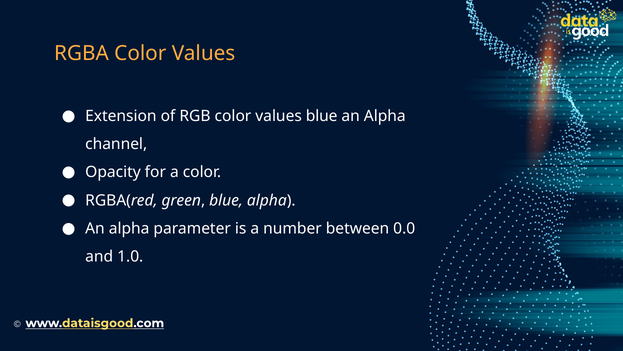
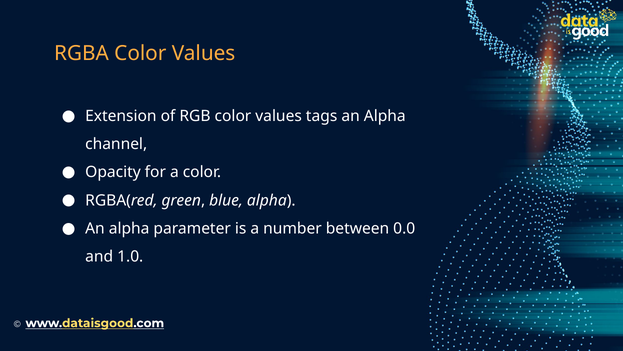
values blue: blue -> tags
